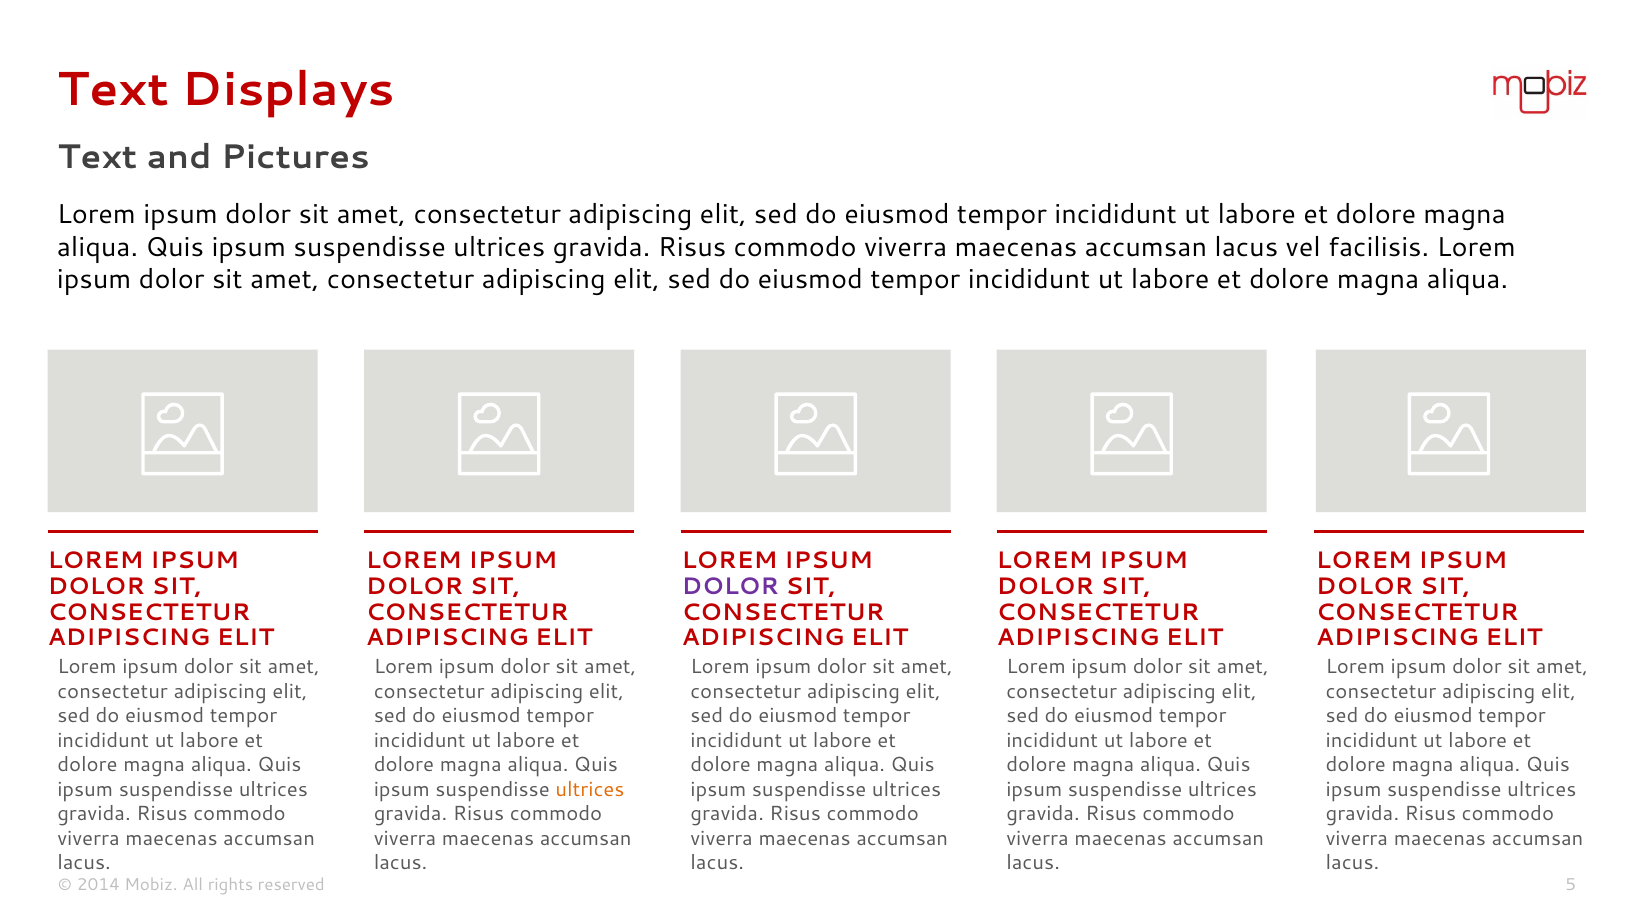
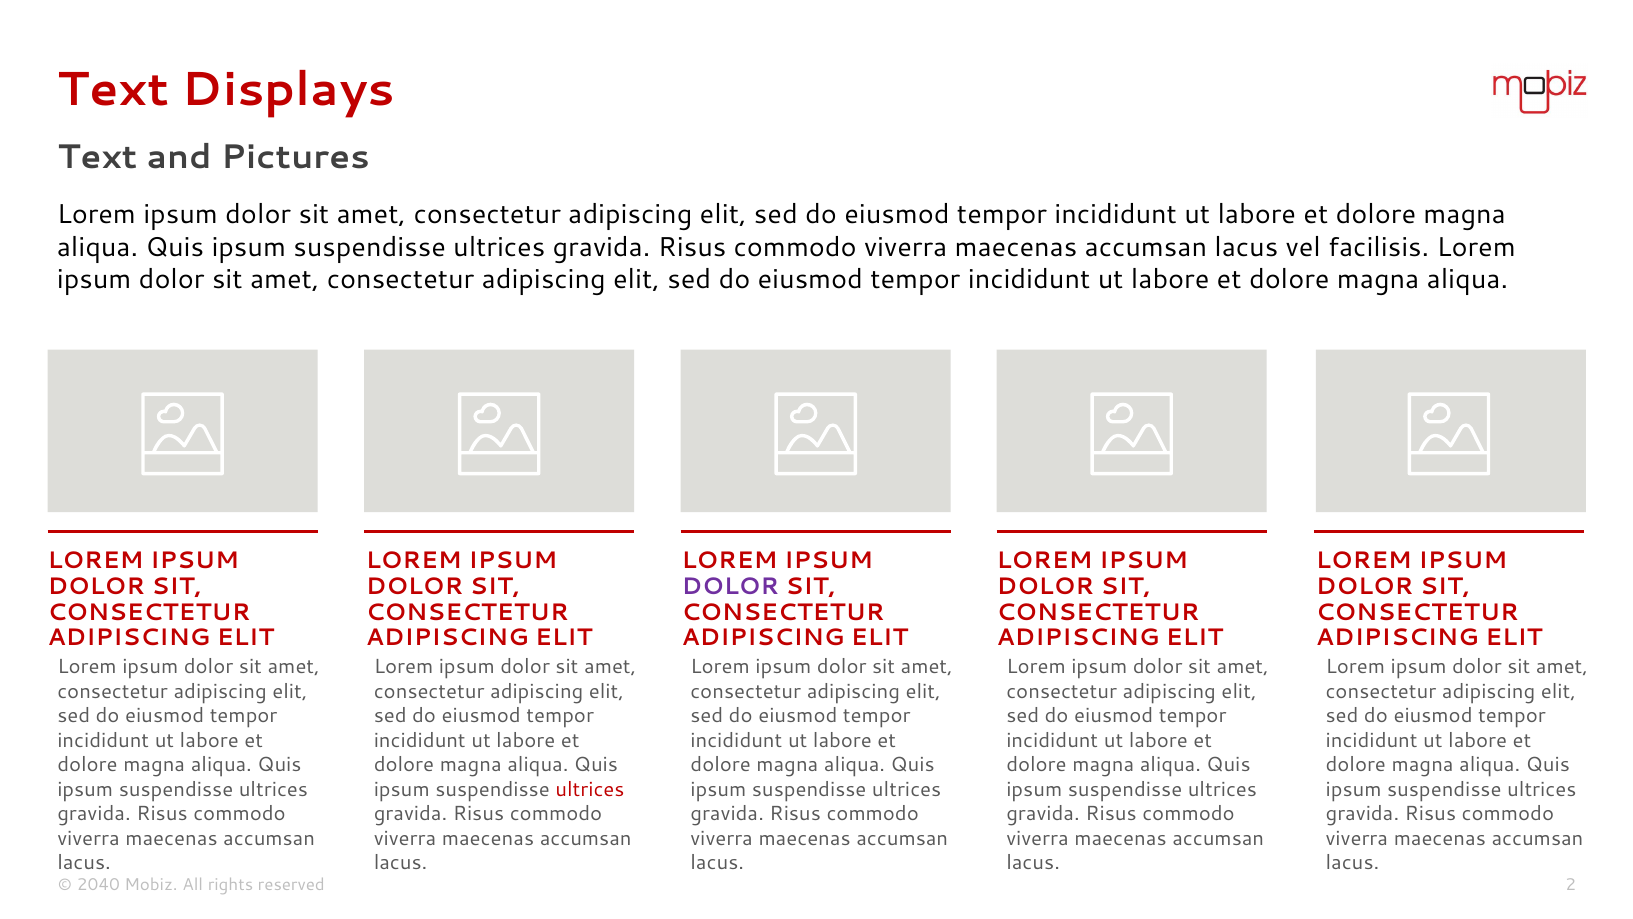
ultrices at (590, 789) colour: orange -> red
2014: 2014 -> 2040
5: 5 -> 2
